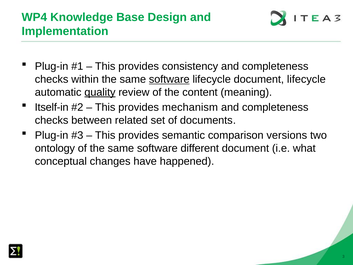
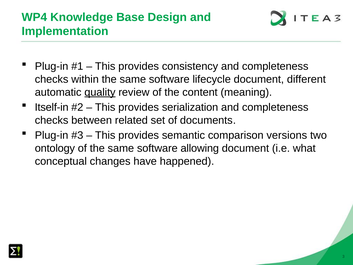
software at (169, 79) underline: present -> none
document lifecycle: lifecycle -> different
mechanism: mechanism -> serialization
different: different -> allowing
